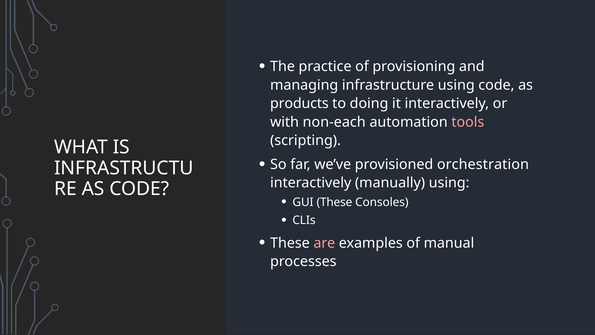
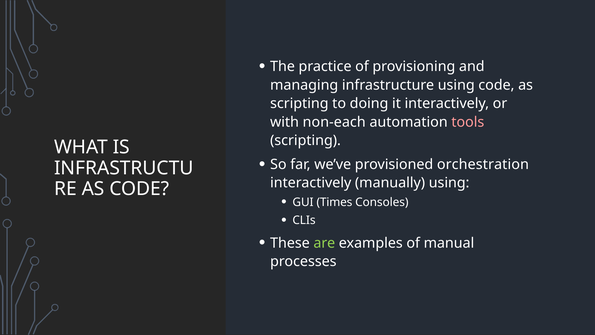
products at (299, 103): products -> scripting
GUI These: These -> Times
are colour: pink -> light green
